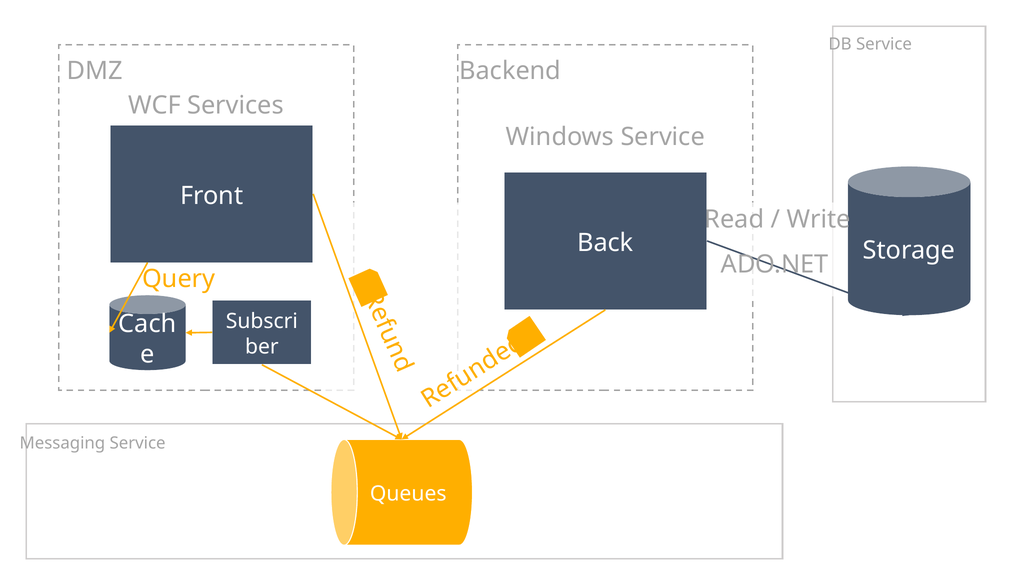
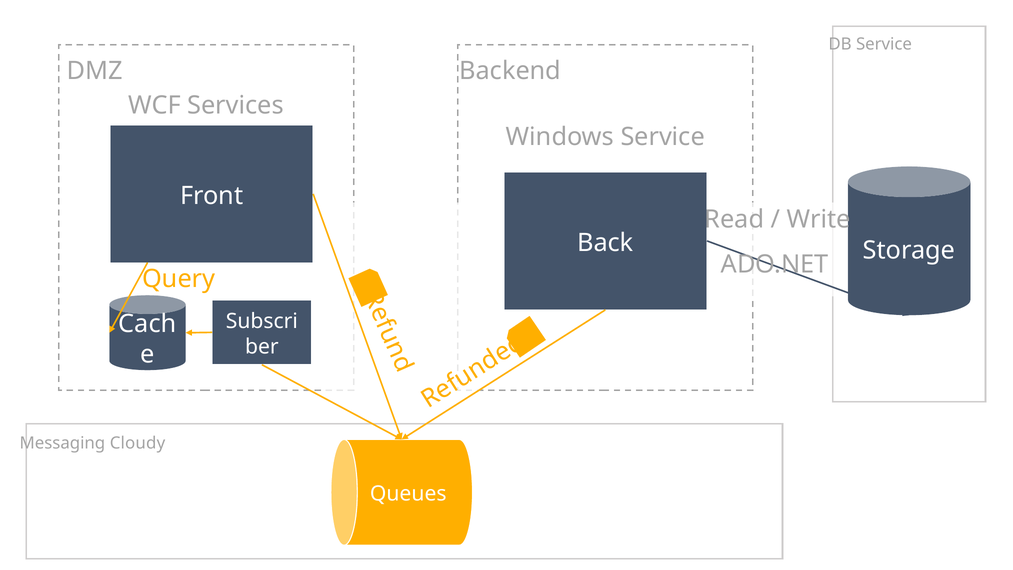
Messaging Service: Service -> Cloudy
